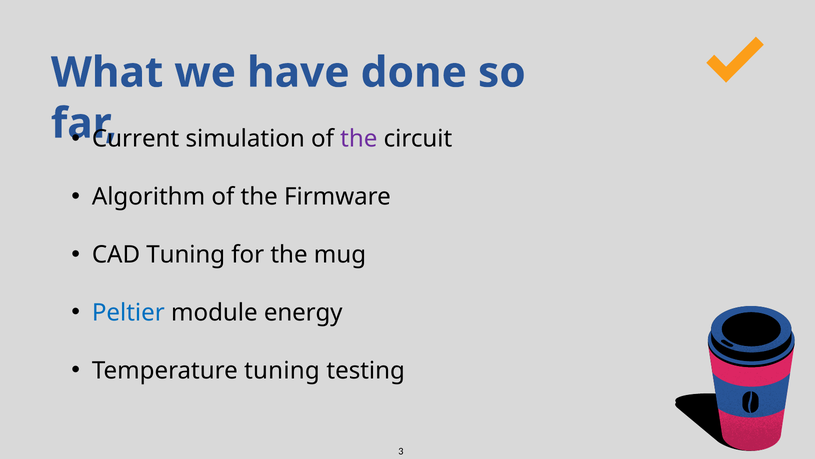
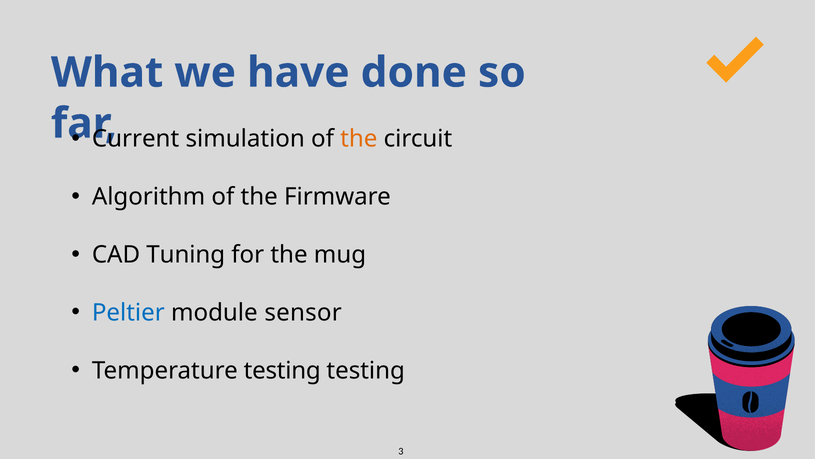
the at (359, 139) colour: purple -> orange
energy: energy -> sensor
Temperature tuning: tuning -> testing
